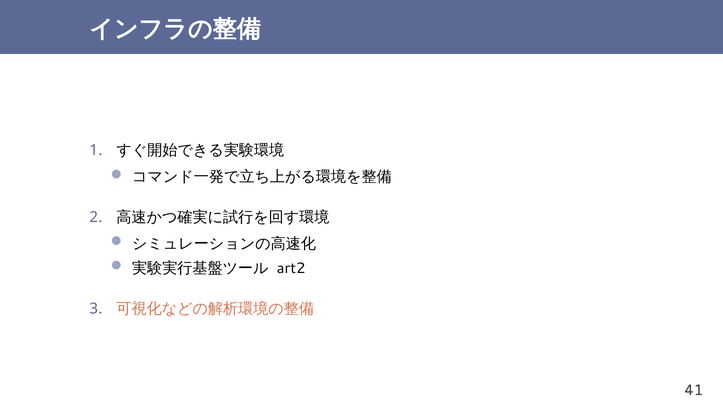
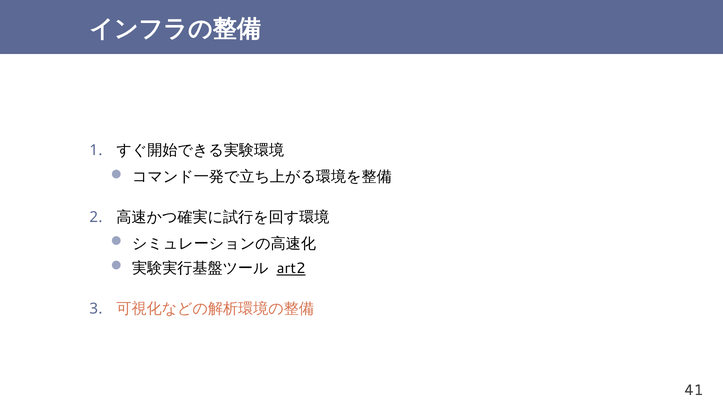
art2 underline: none -> present
